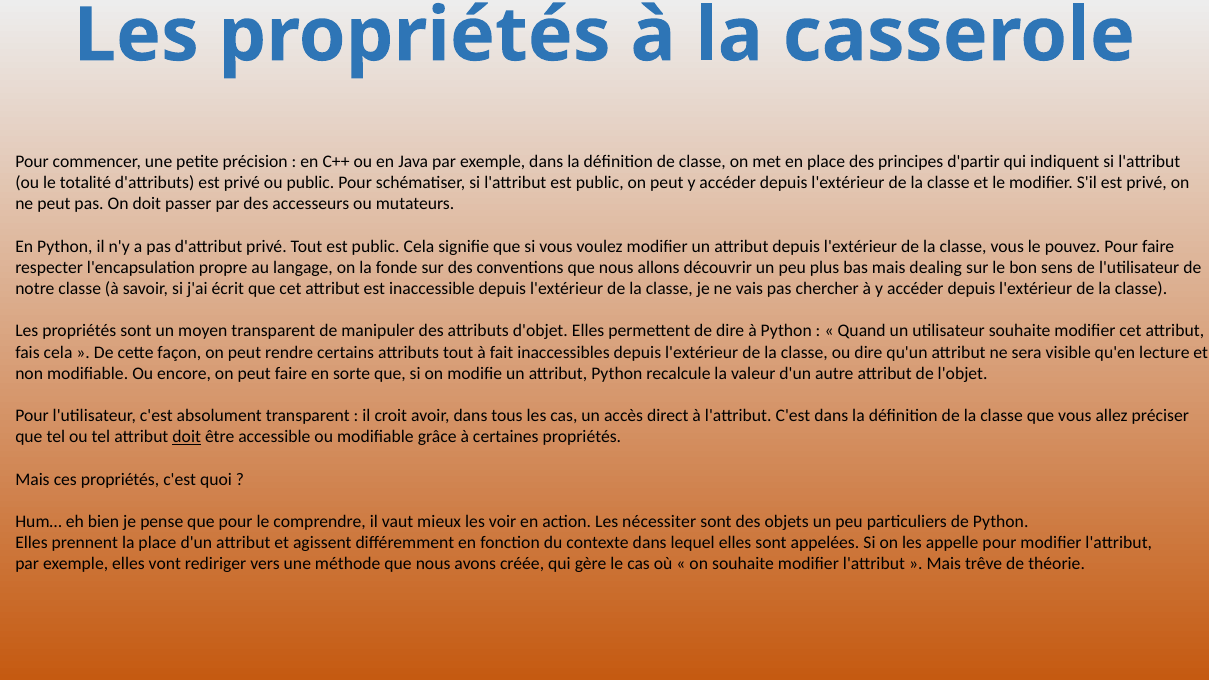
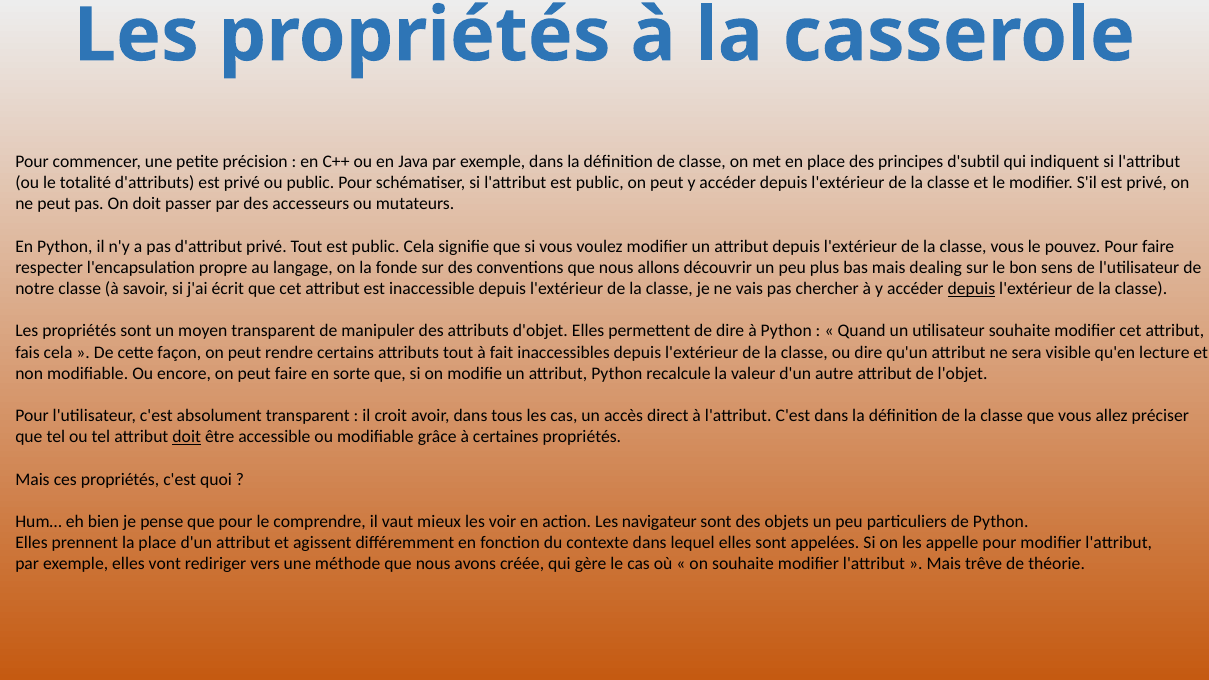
d'partir: d'partir -> d'subtil
depuis at (971, 289) underline: none -> present
nécessiter: nécessiter -> navigateur
